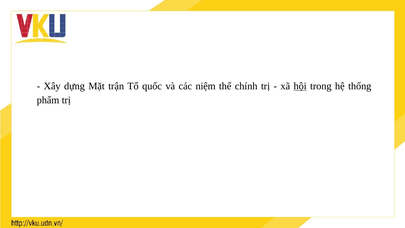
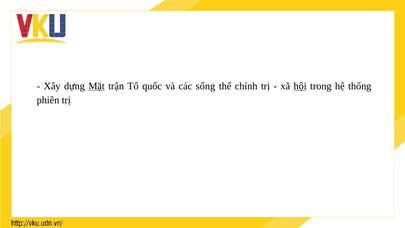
Mặt underline: none -> present
niệm: niệm -> sống
phẩm: phẩm -> phiên
